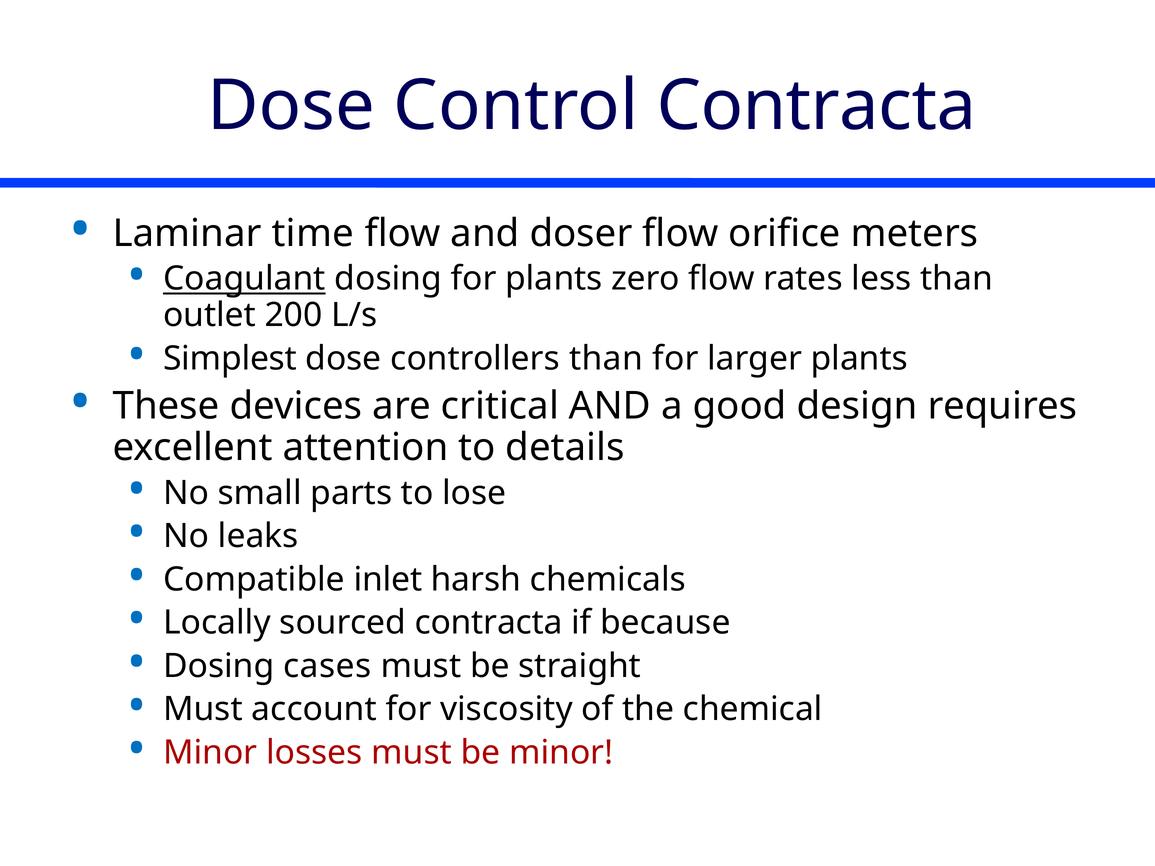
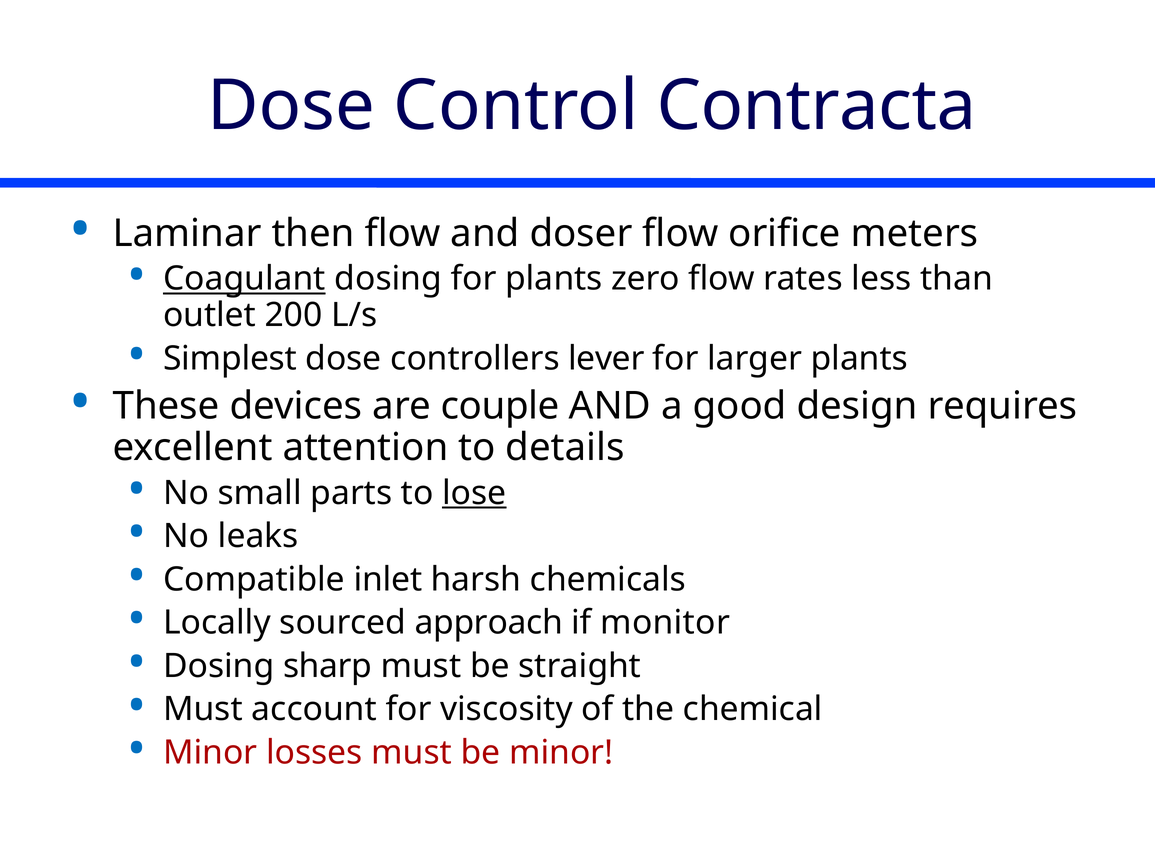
time: time -> then
controllers than: than -> lever
critical: critical -> couple
lose underline: none -> present
sourced contracta: contracta -> approach
because: because -> monitor
cases: cases -> sharp
